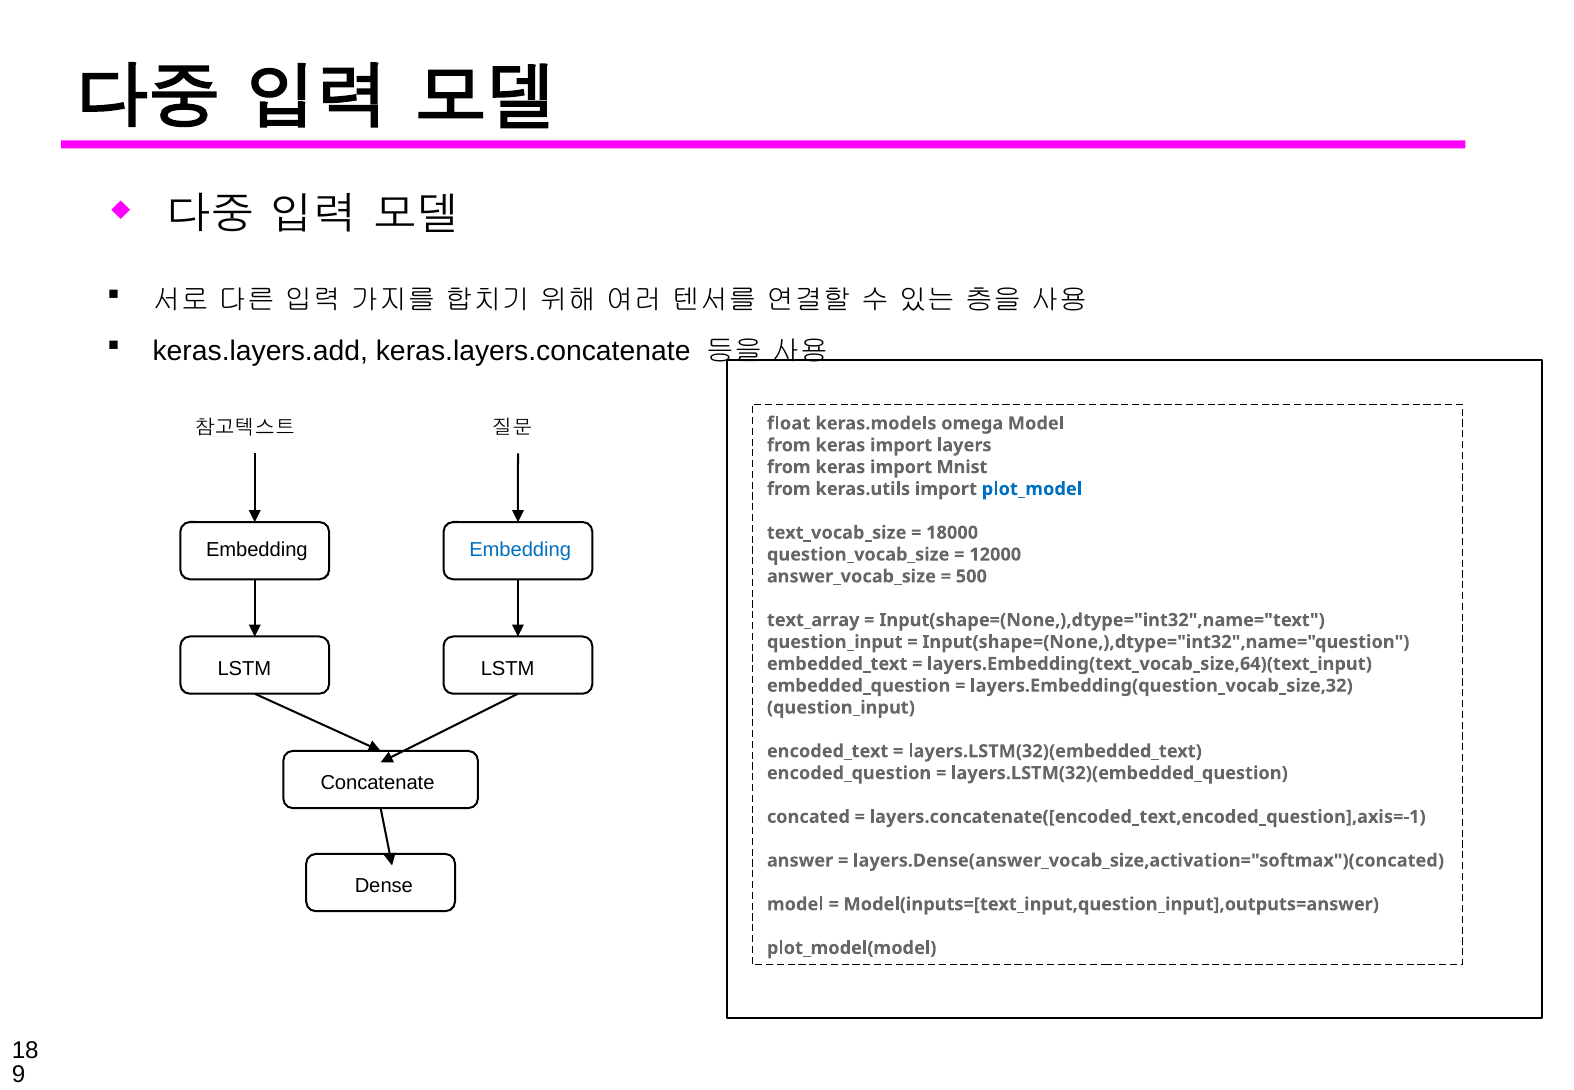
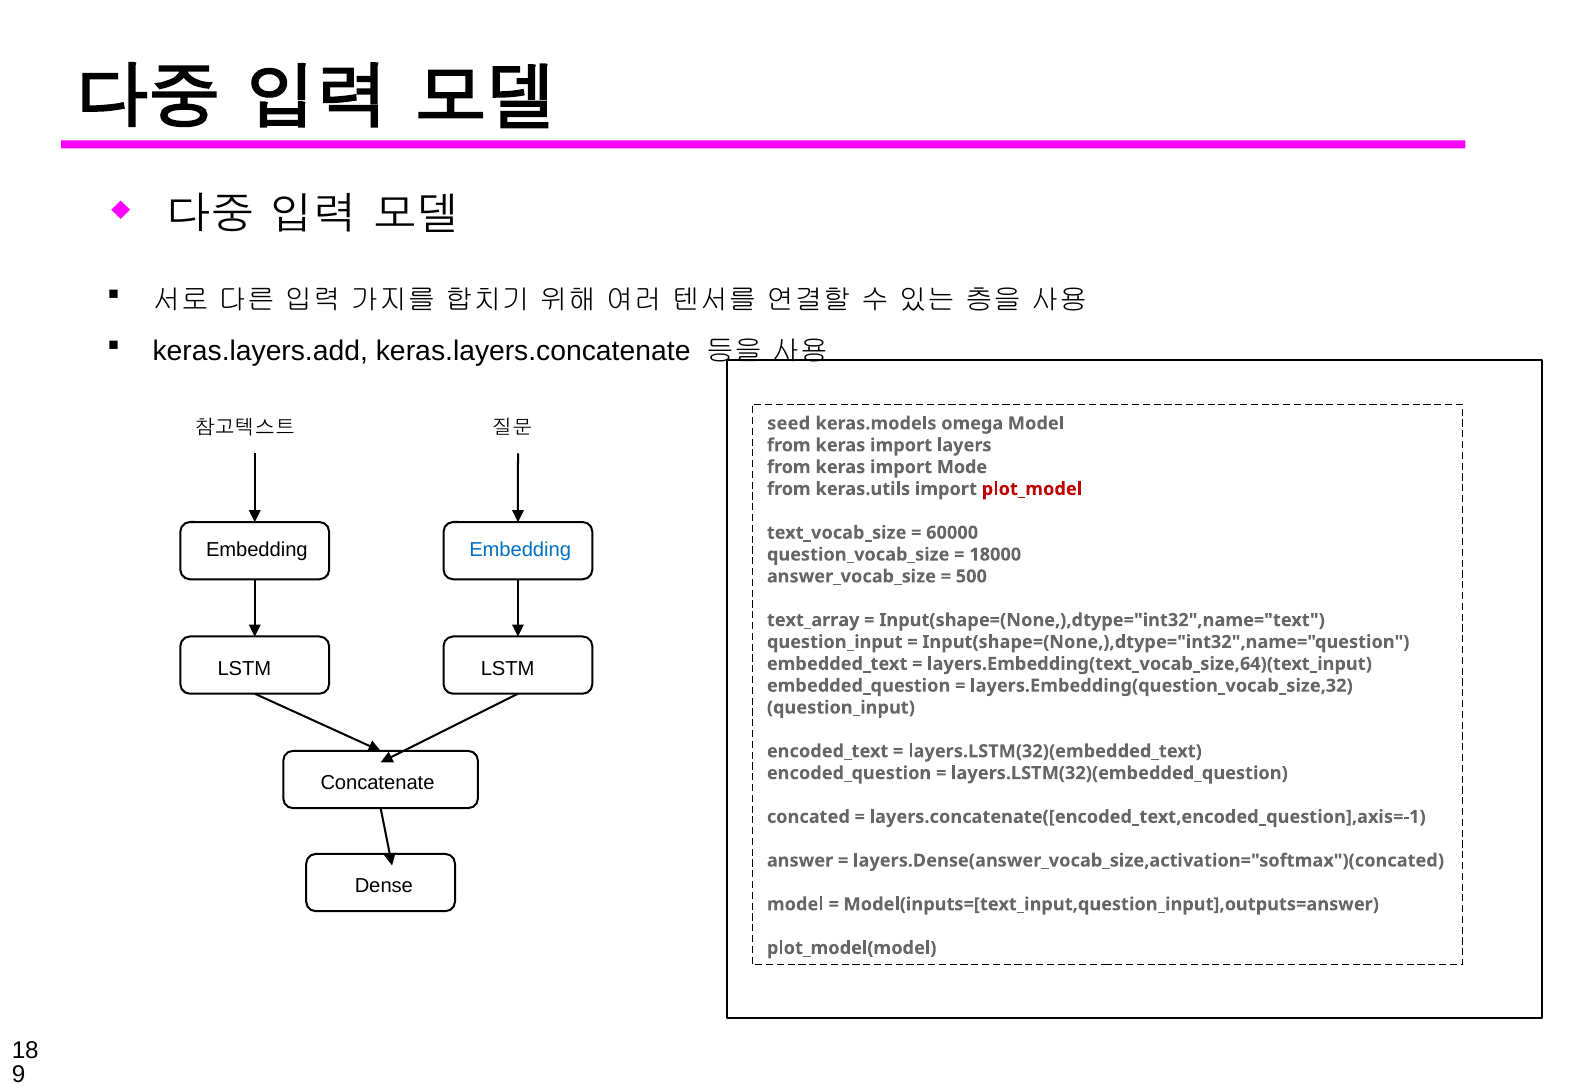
float: float -> seed
Mnist: Mnist -> Mode
plot_model colour: blue -> red
18000: 18000 -> 60000
12000: 12000 -> 18000
